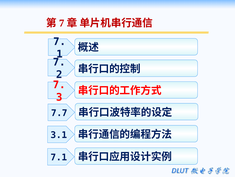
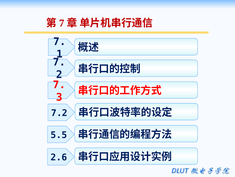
7.7: 7.7 -> 7.2
3.1: 3.1 -> 5.5
7.1: 7.1 -> 2.6
